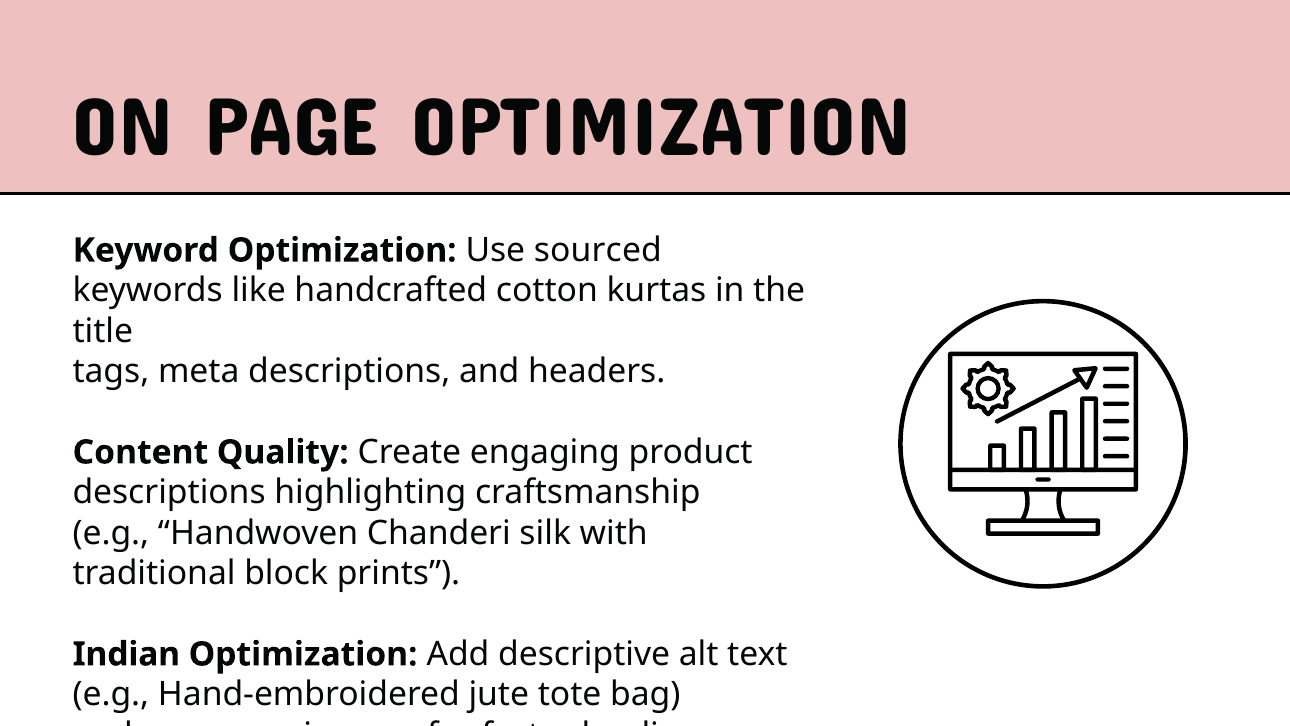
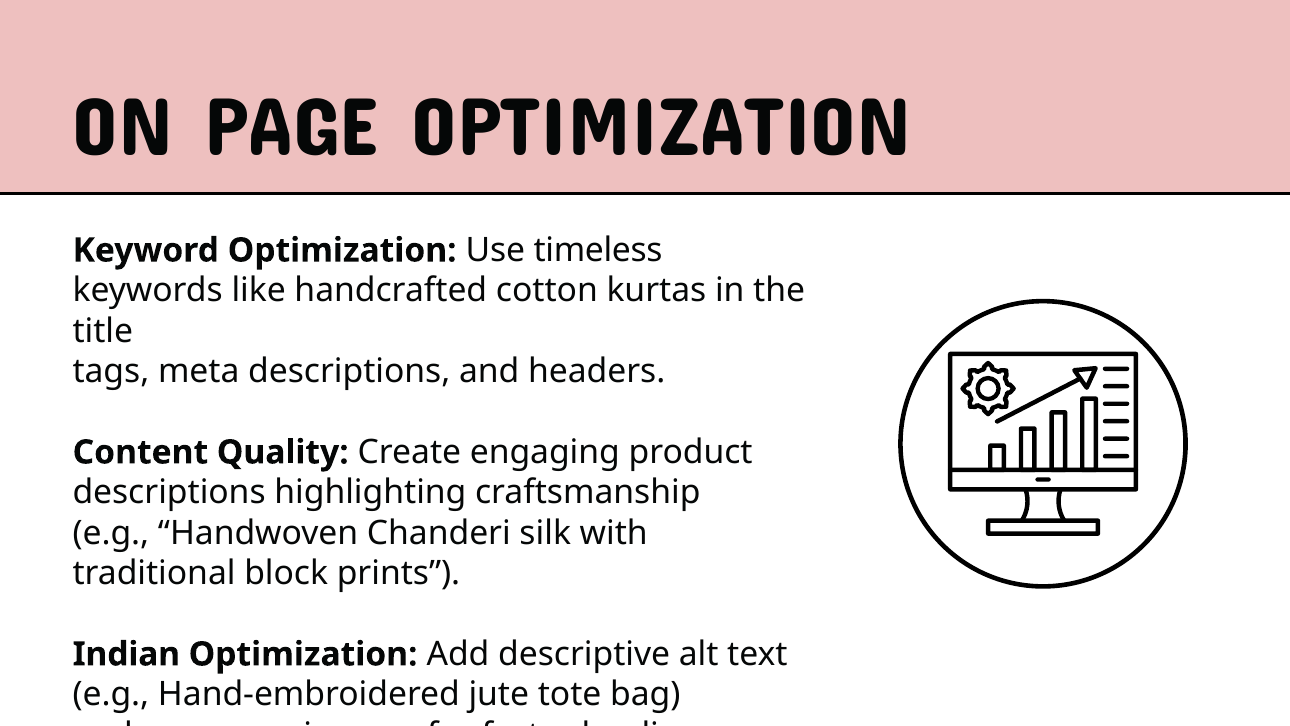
sourced: sourced -> timeless
